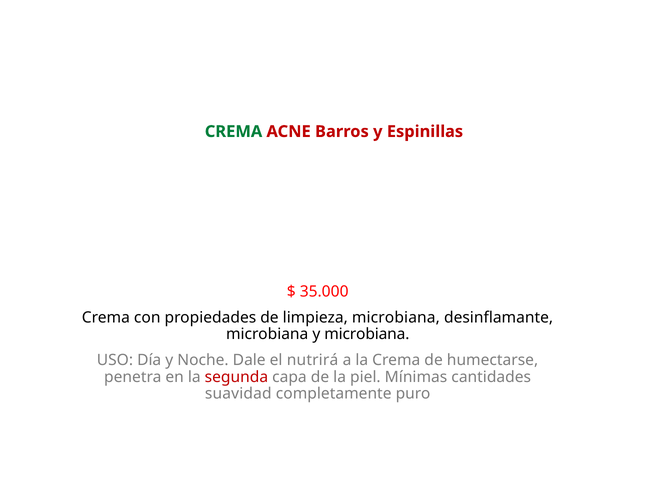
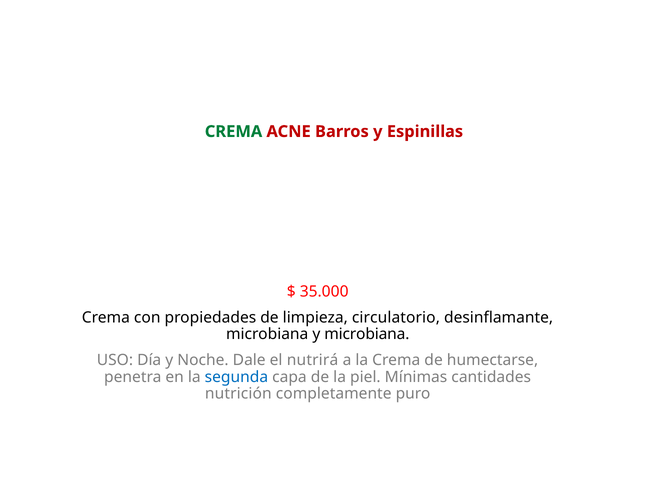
limpieza microbiana: microbiana -> circulatorio
segunda colour: red -> blue
suavidad: suavidad -> nutrición
